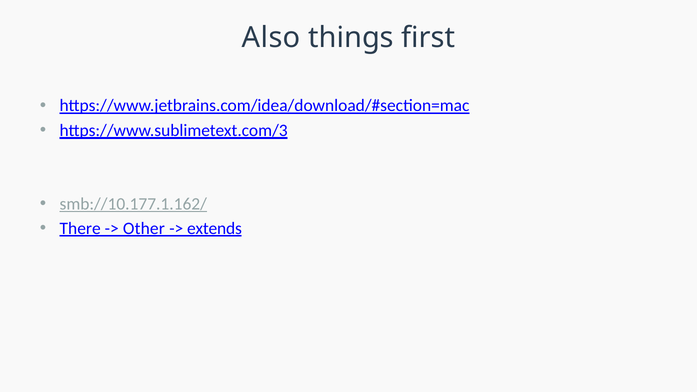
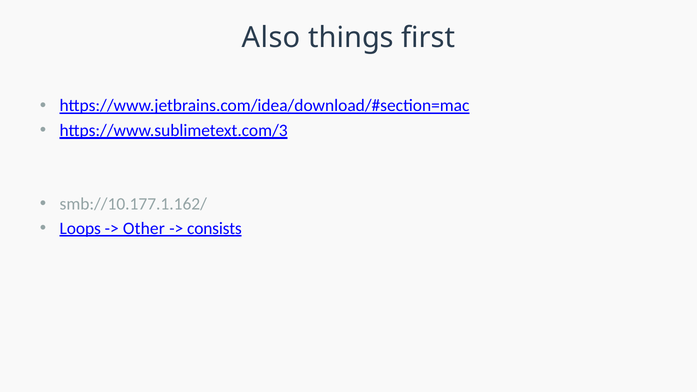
smb://10.177.1.162/ underline: present -> none
There: There -> Loops
extends: extends -> consists
